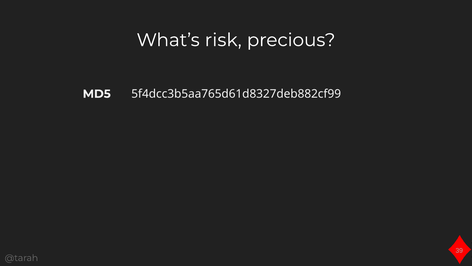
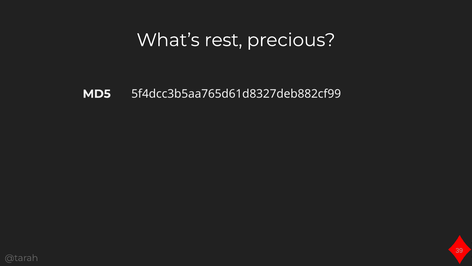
risk: risk -> rest
